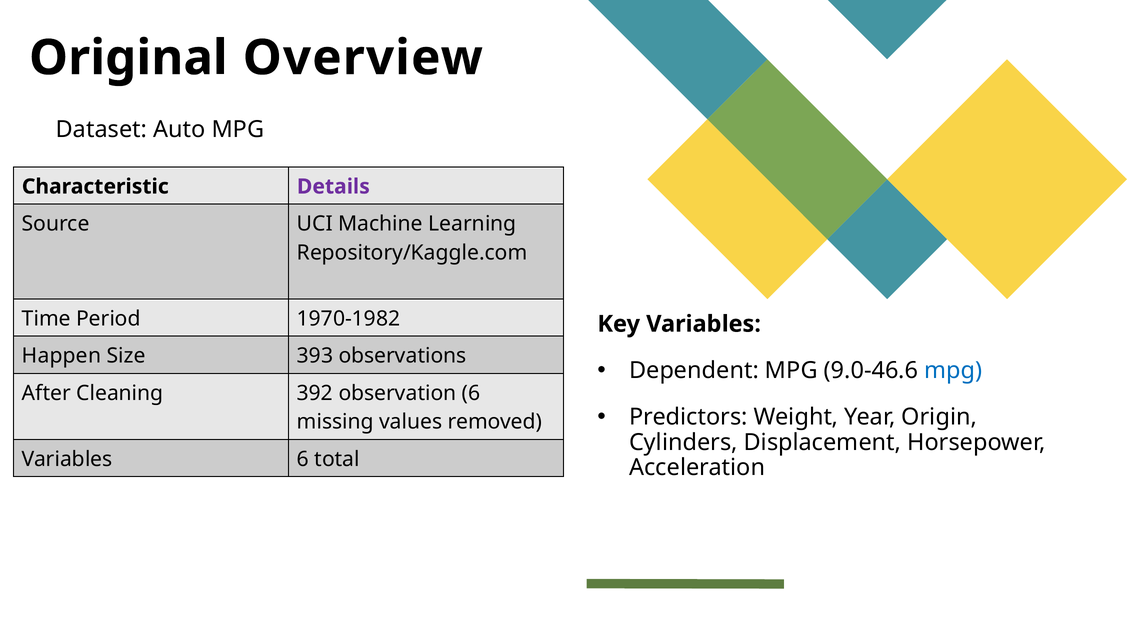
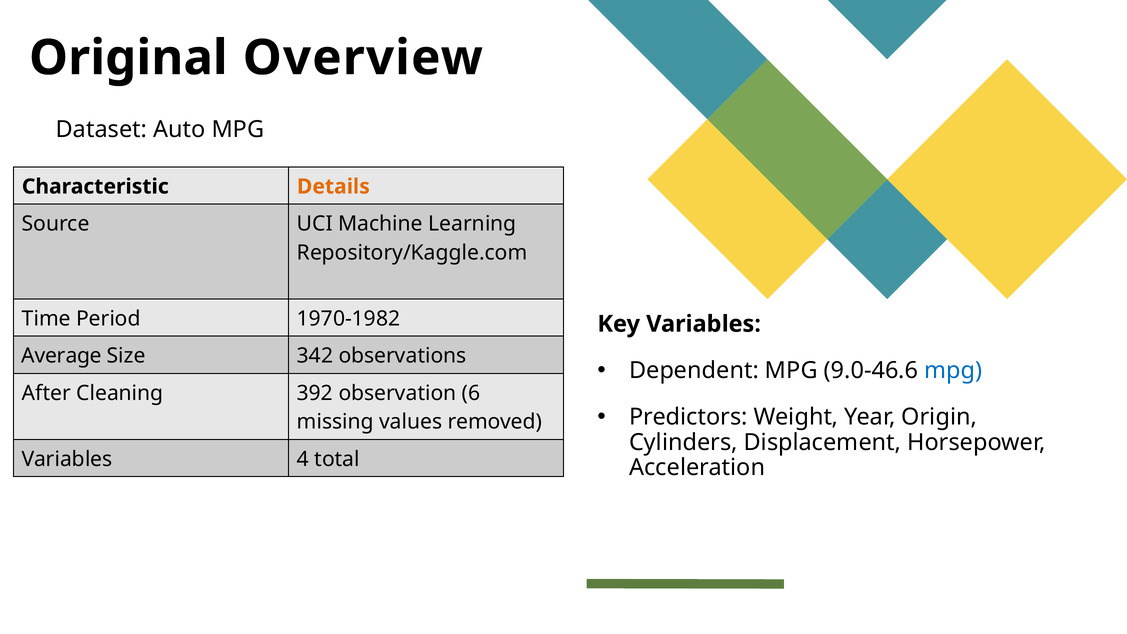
Details colour: purple -> orange
Happen: Happen -> Average
393: 393 -> 342
Variables 6: 6 -> 4
